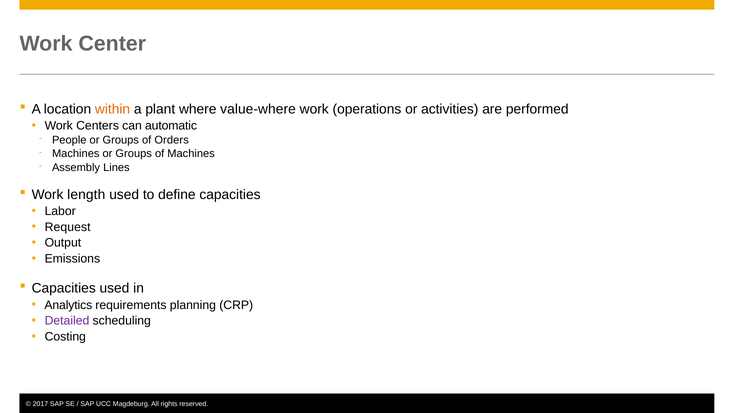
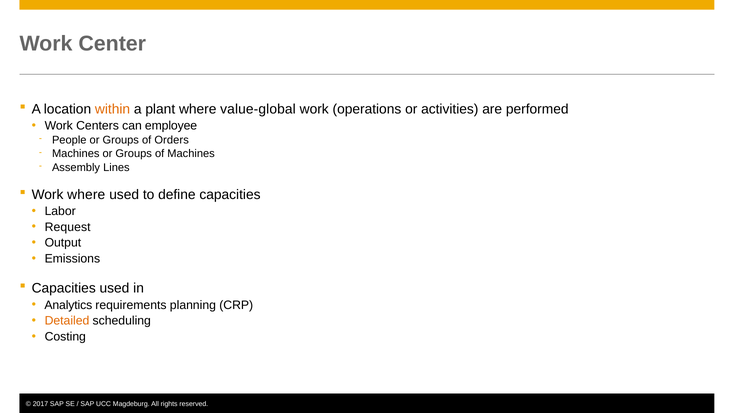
value-where: value-where -> value-global
automatic: automatic -> employee
Work length: length -> where
Detailed colour: purple -> orange
